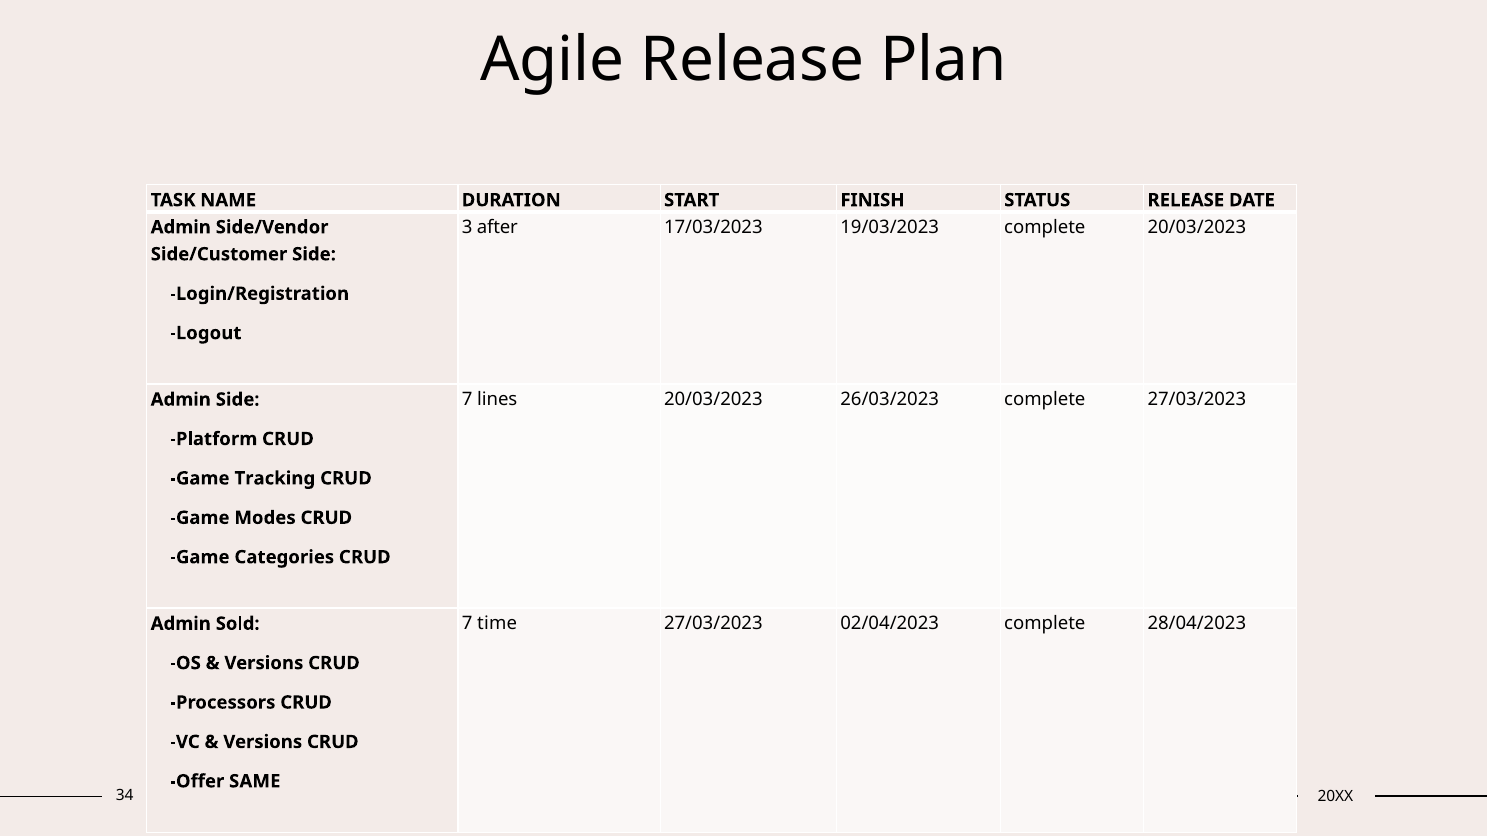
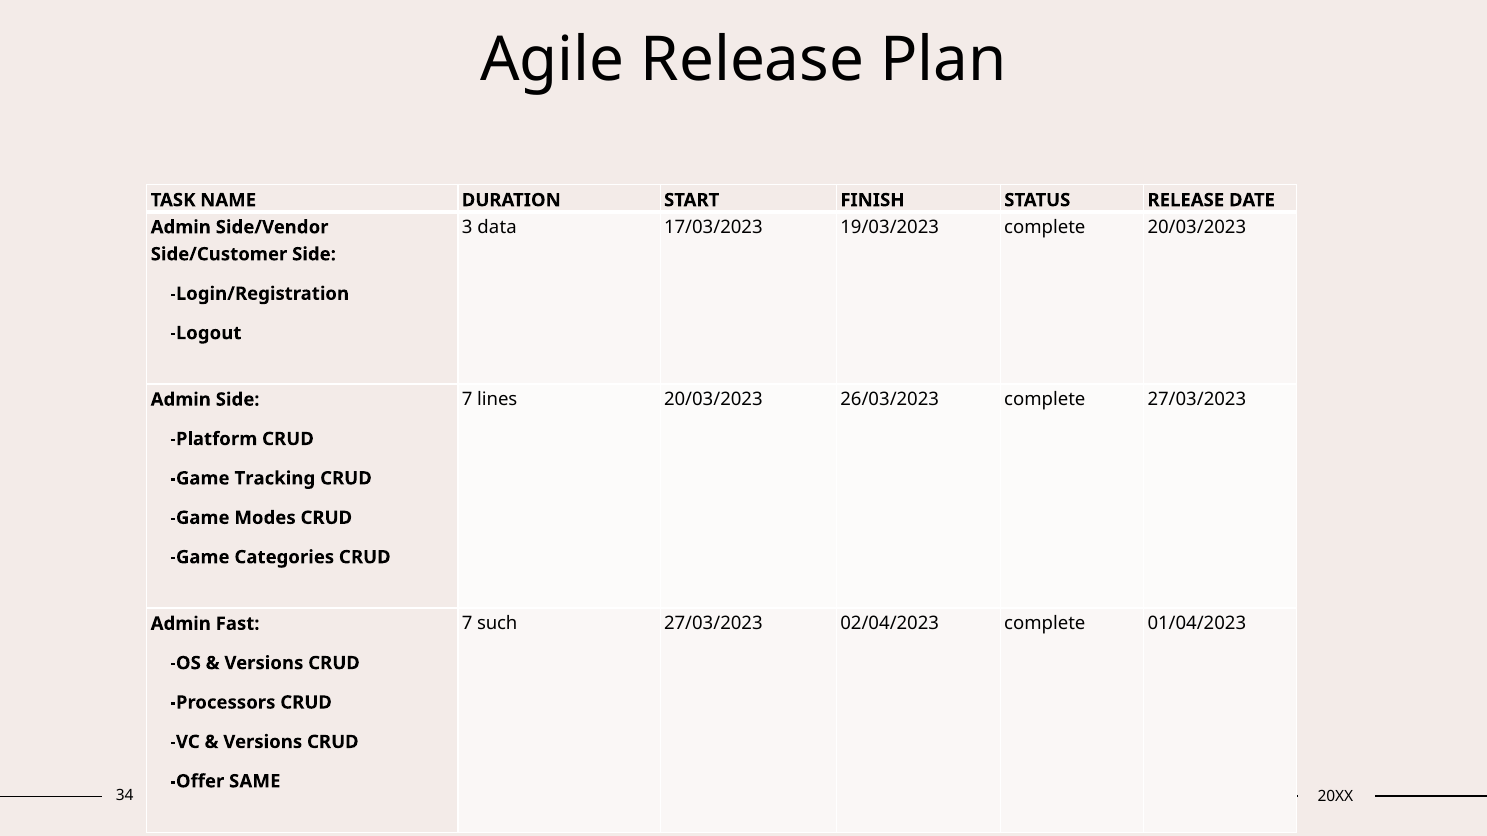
after: after -> data
time: time -> such
28/04/2023: 28/04/2023 -> 01/04/2023
Sold: Sold -> Fast
